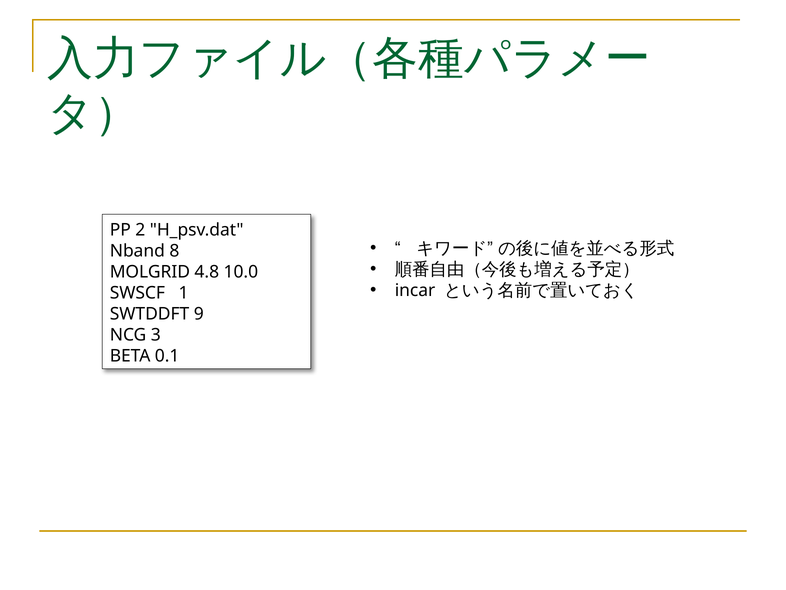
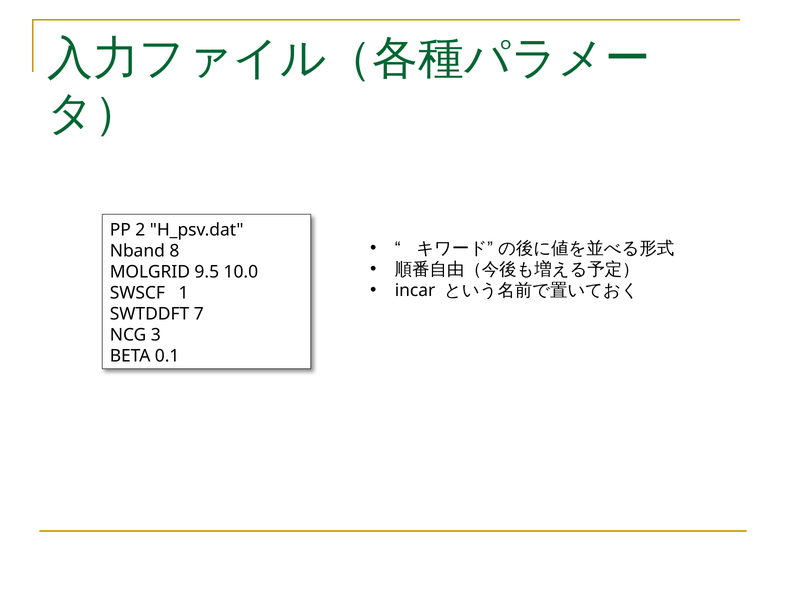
4.8: 4.8 -> 9.5
9: 9 -> 7
